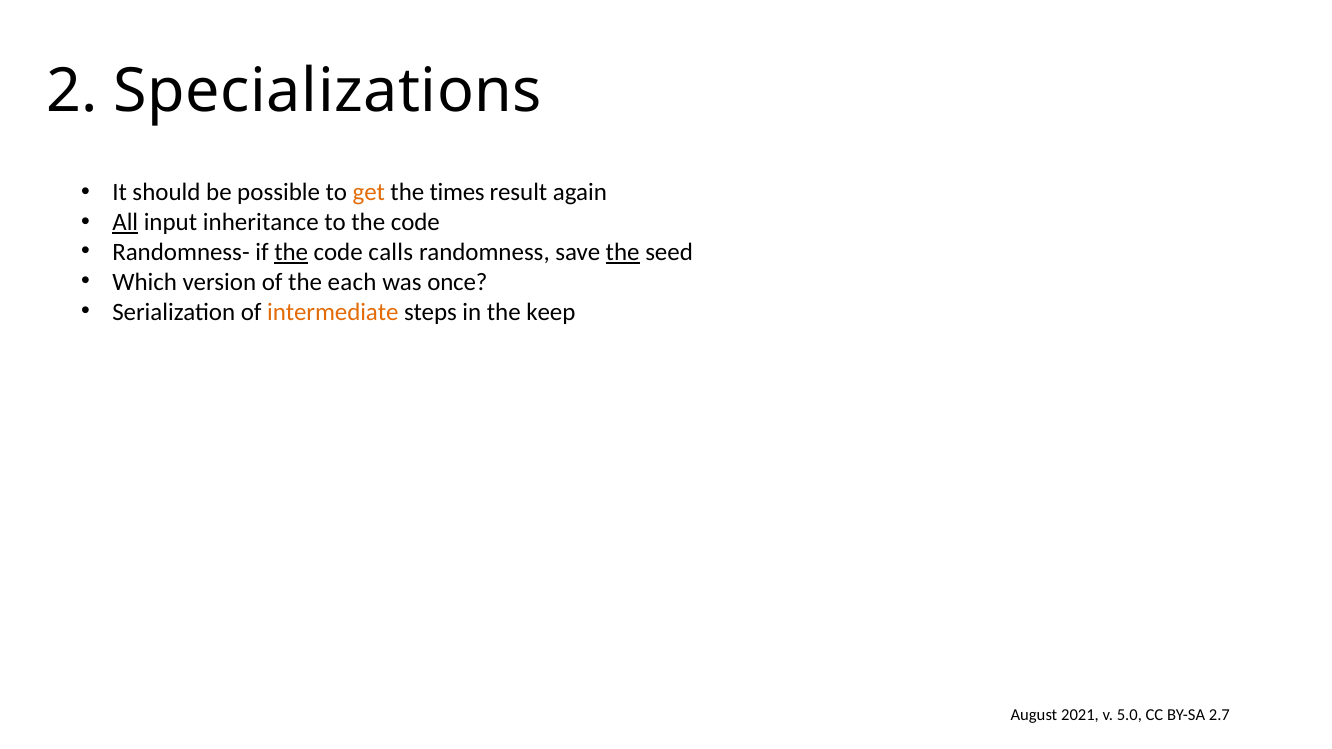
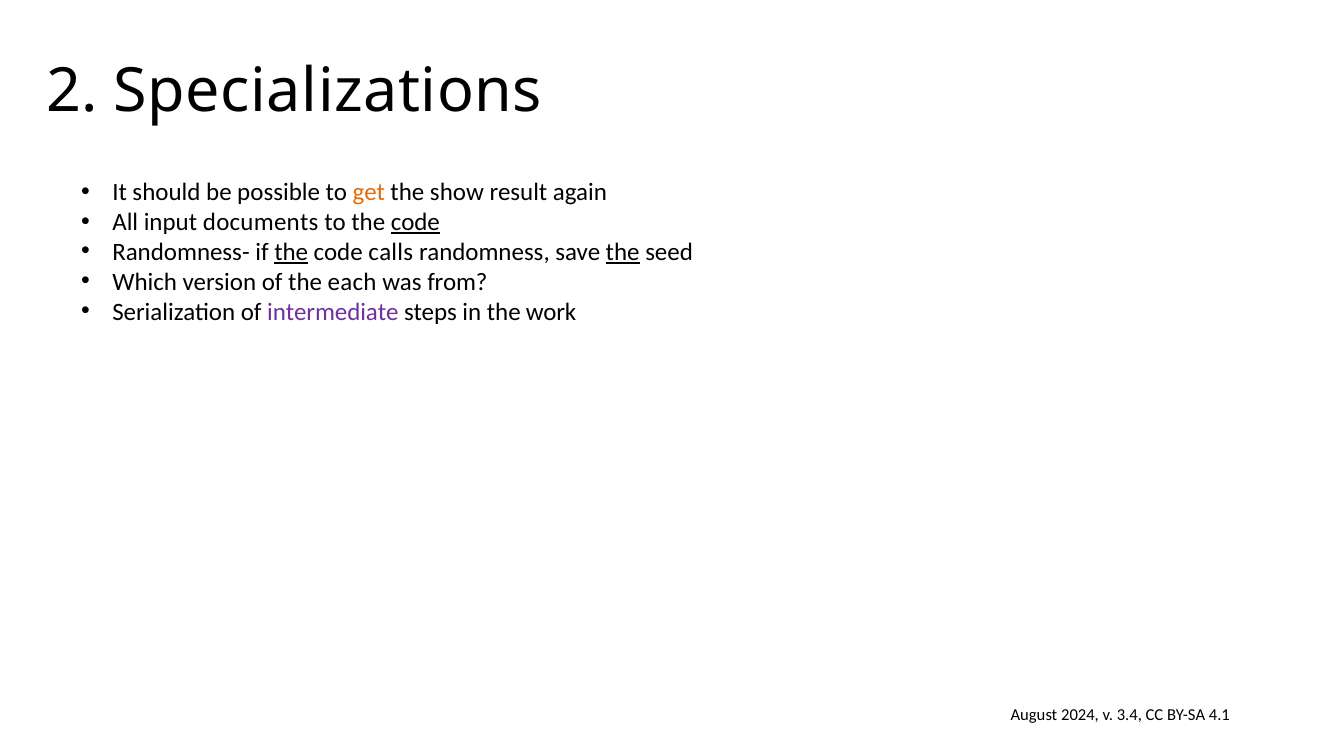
times: times -> show
All underline: present -> none
inheritance: inheritance -> documents
code at (415, 222) underline: none -> present
once: once -> from
intermediate colour: orange -> purple
keep: keep -> work
2021: 2021 -> 2024
5.0: 5.0 -> 3.4
2.7: 2.7 -> 4.1
